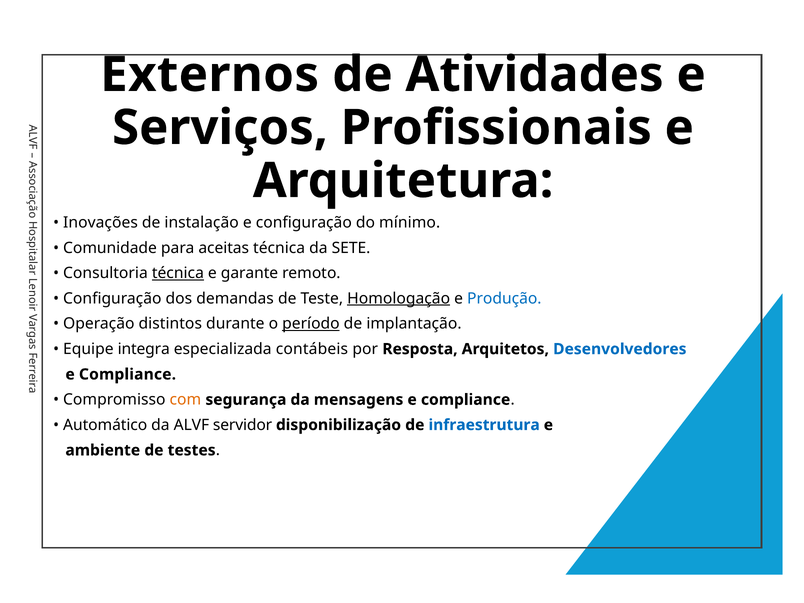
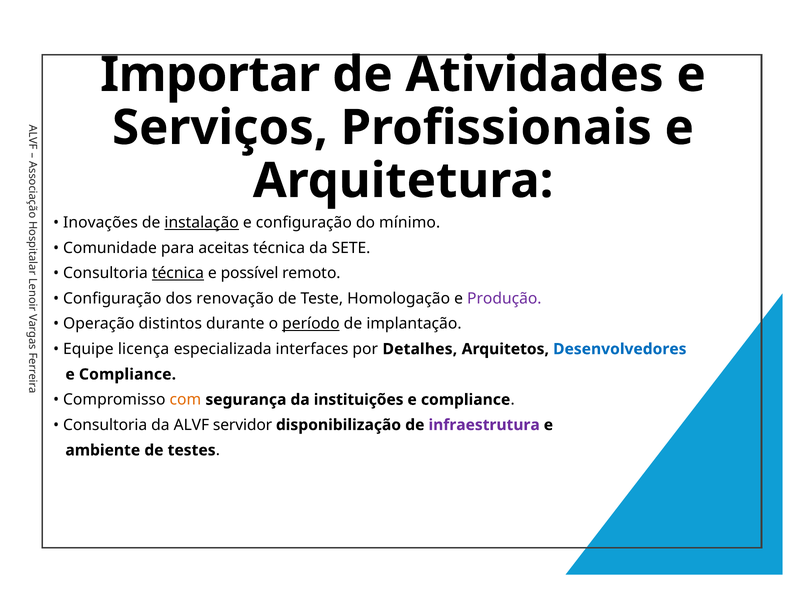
Externos: Externos -> Importar
instalação underline: none -> present
garante: garante -> possível
demandas: demandas -> renovação
Homologação underline: present -> none
Produção colour: blue -> purple
integra: integra -> licença
contábeis: contábeis -> interfaces
Resposta: Resposta -> Detalhes
mensagens: mensagens -> instituições
Automático at (105, 425): Automático -> Consultoria
infraestrutura colour: blue -> purple
